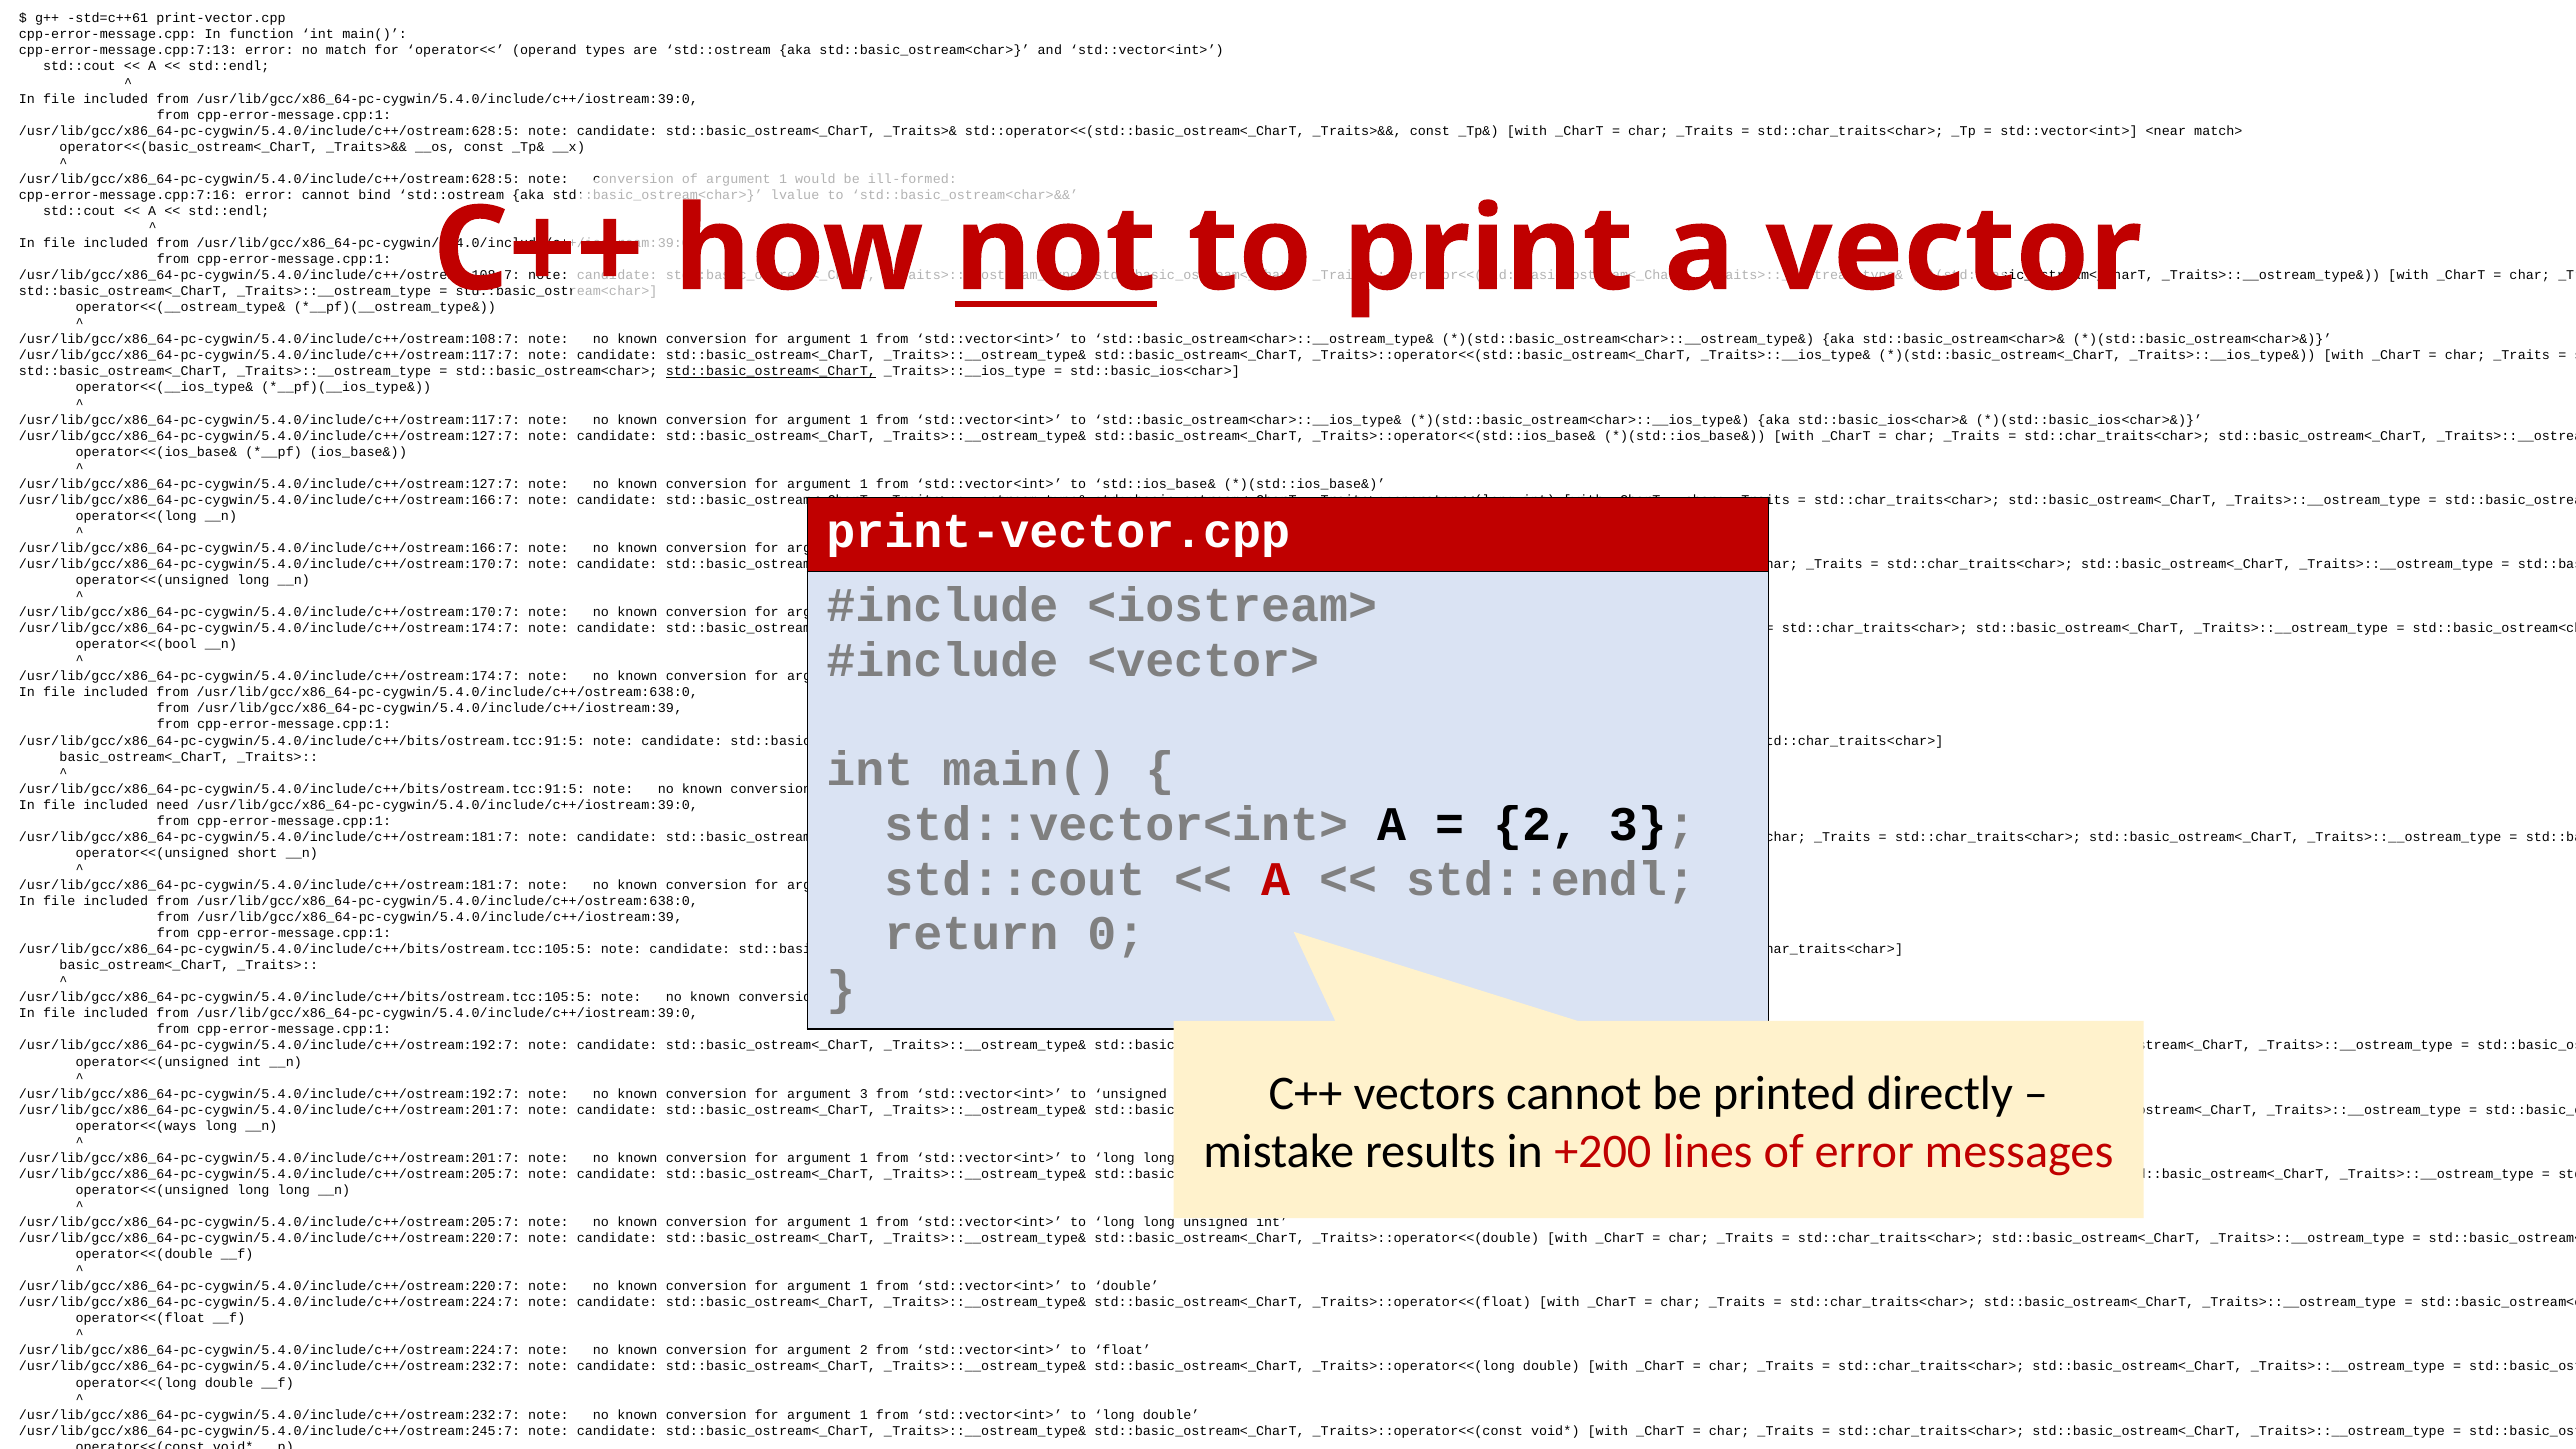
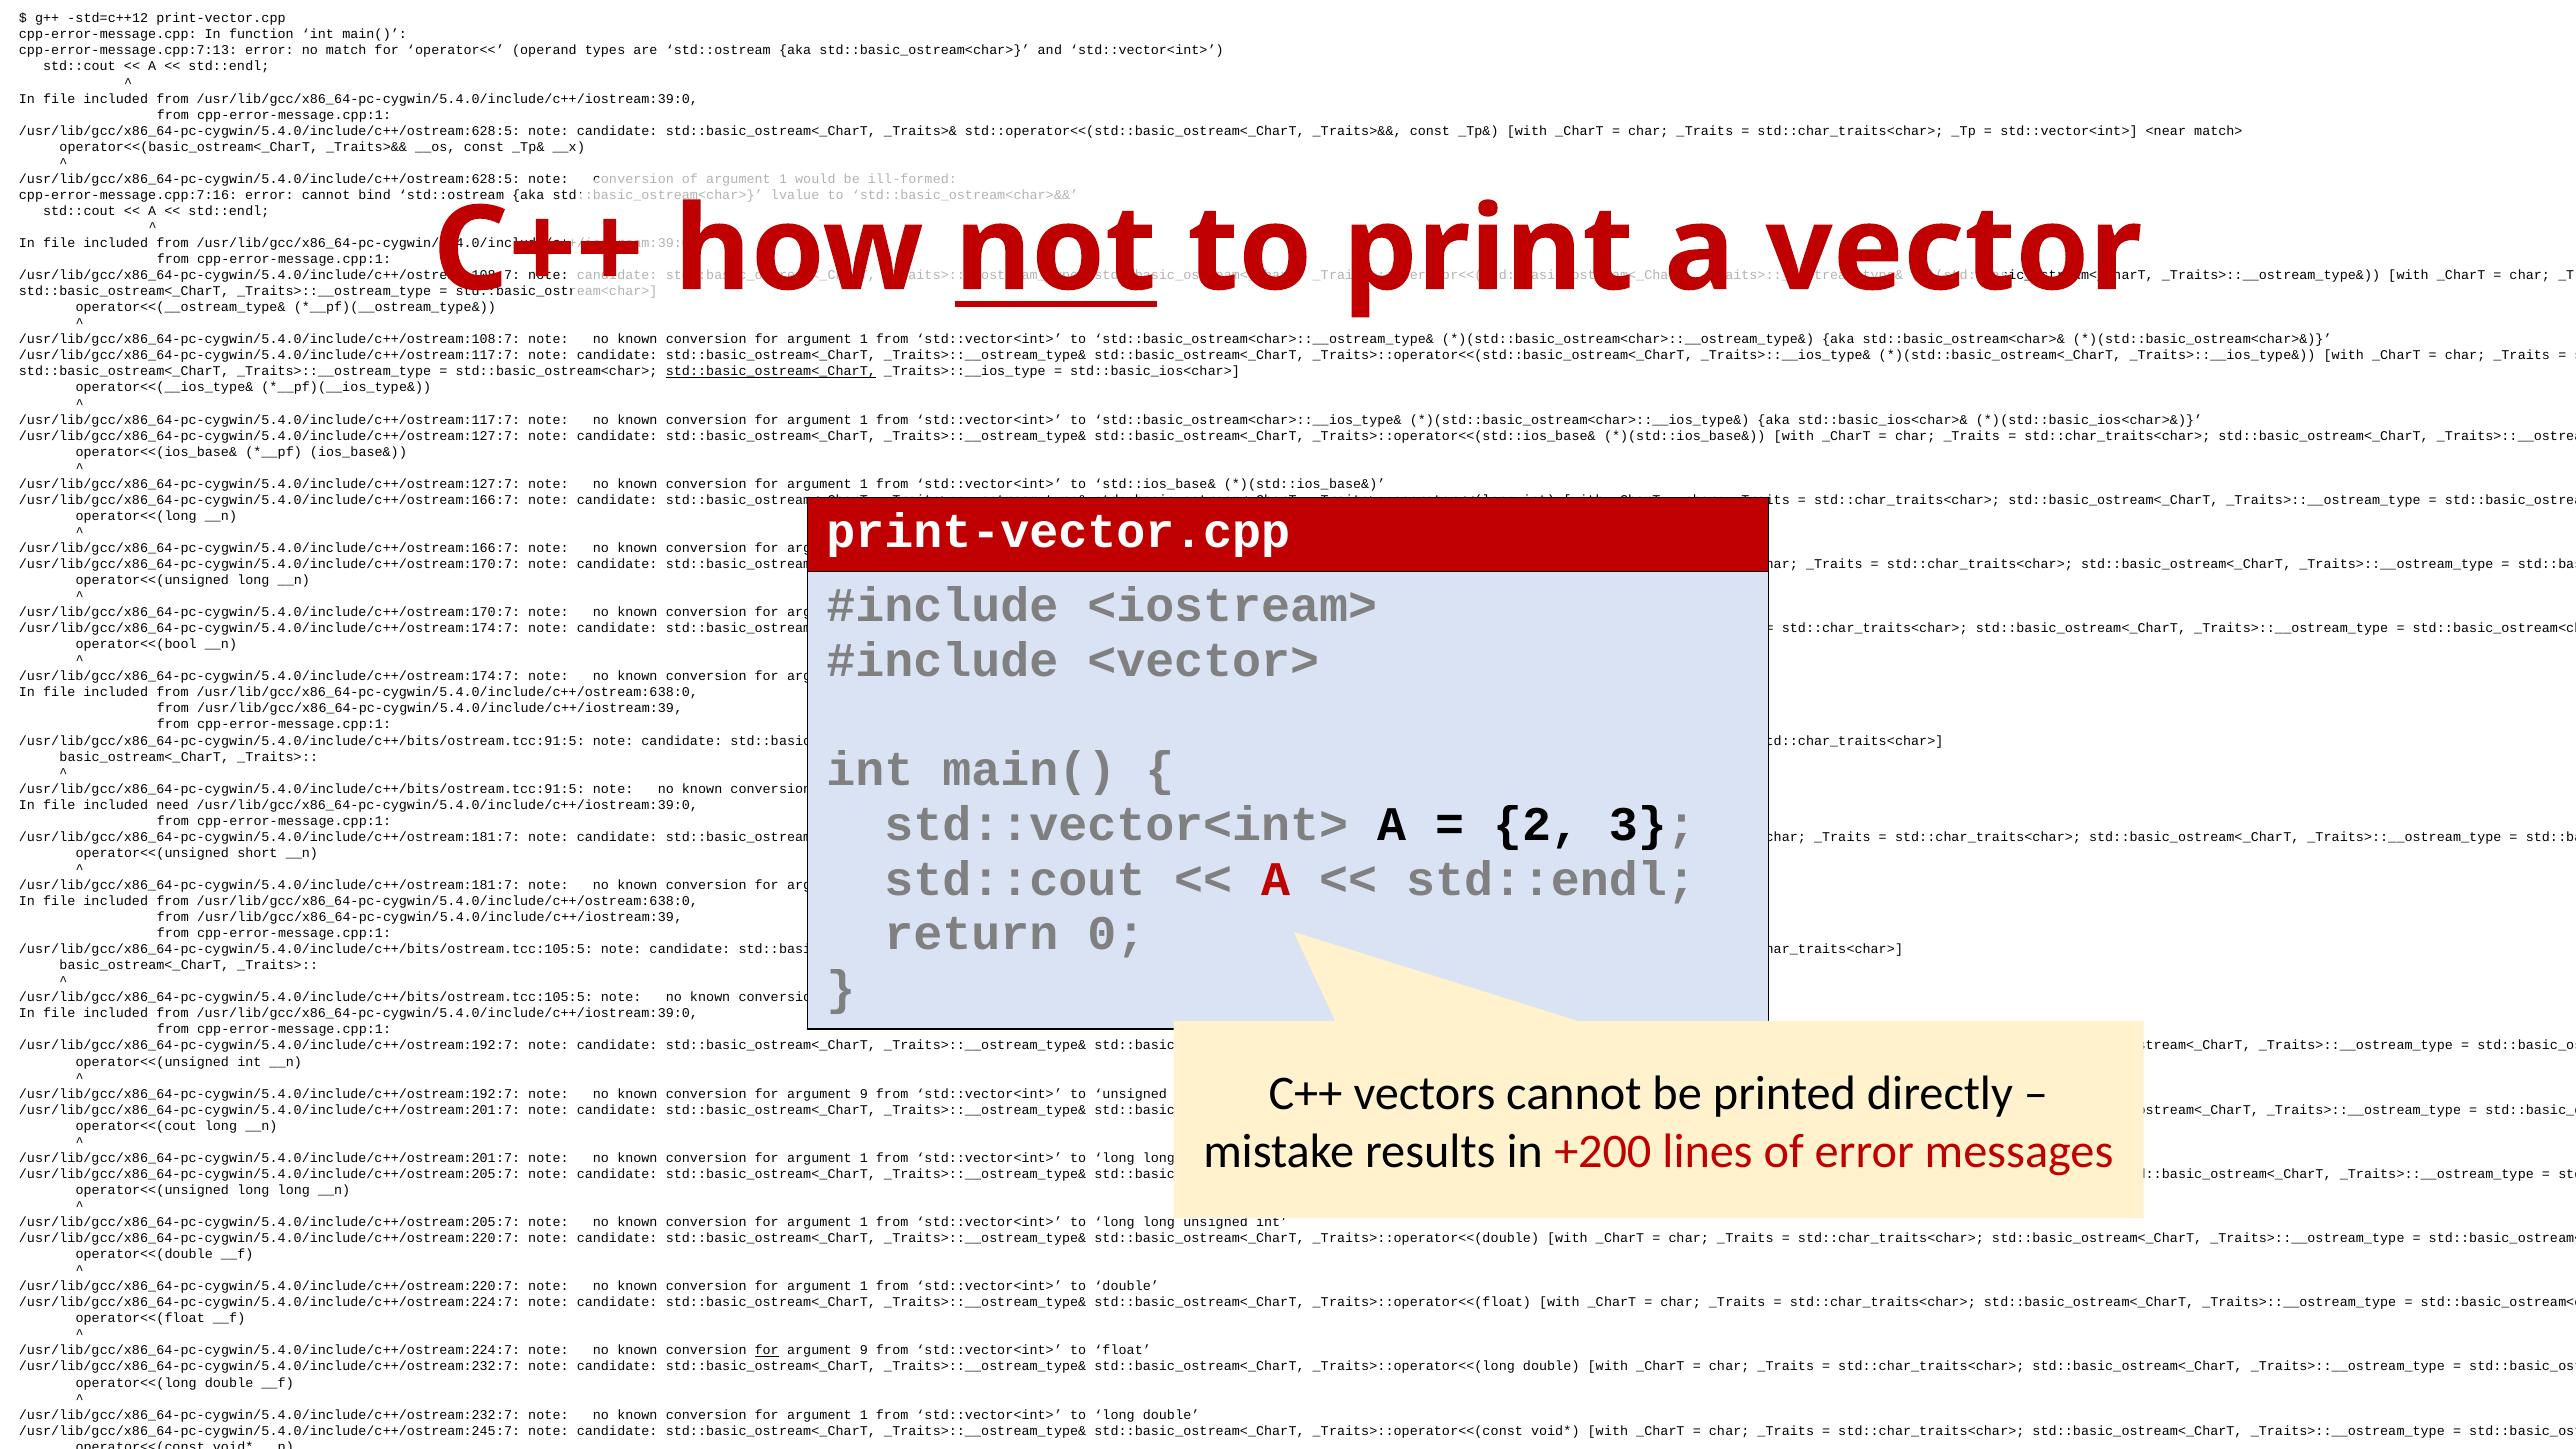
std=c++61: std=c++61 -> std=c++12
3 at (864, 1094): 3 -> 9
operator<<(ways: operator<<(ways -> operator<<(cout
for at (767, 1350) underline: none -> present
2 at (864, 1350): 2 -> 9
